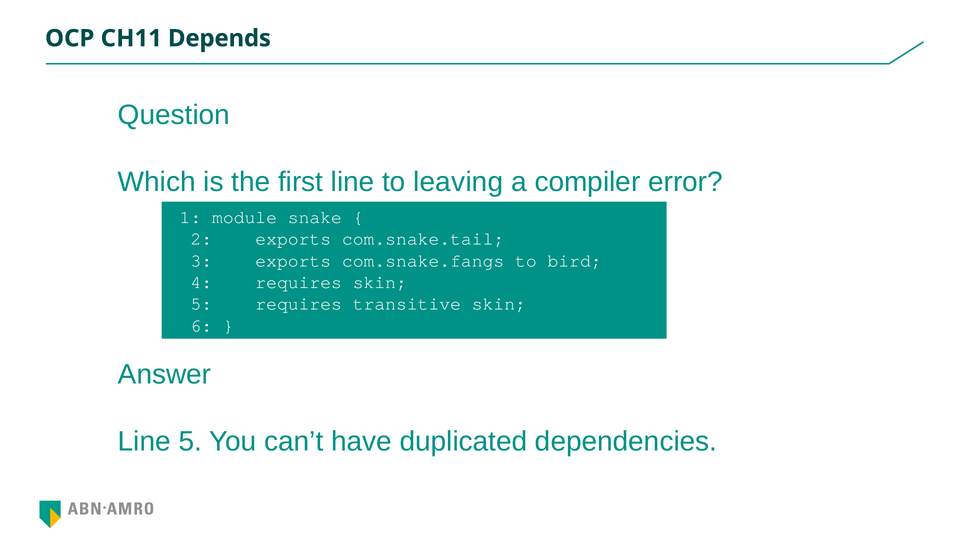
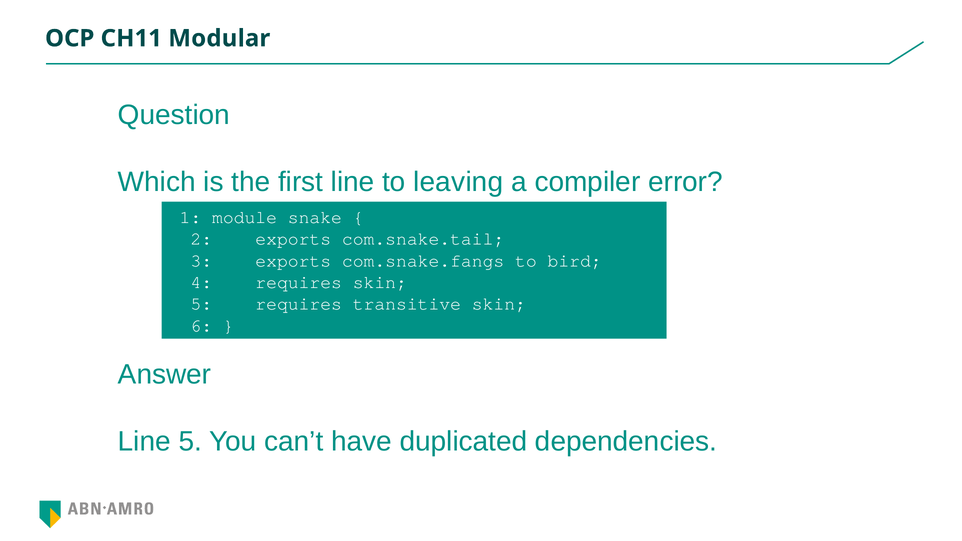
Depends: Depends -> Modular
